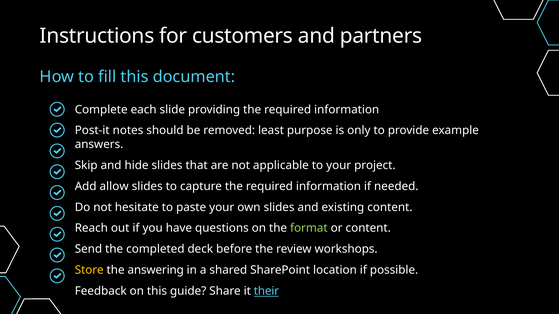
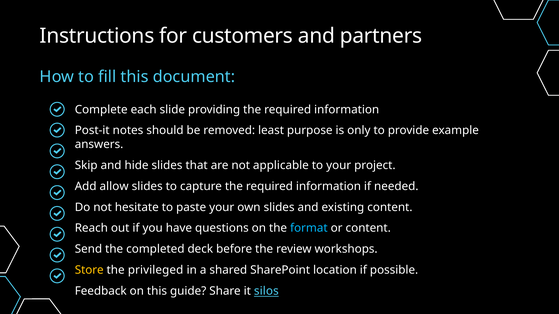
format colour: light green -> light blue
answering: answering -> privileged
their: their -> silos
